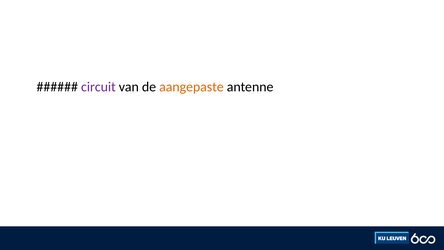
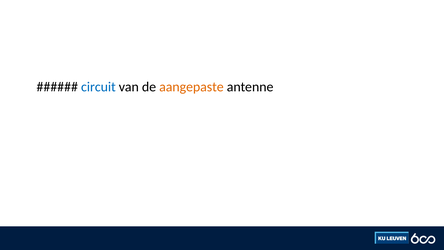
circuit colour: purple -> blue
